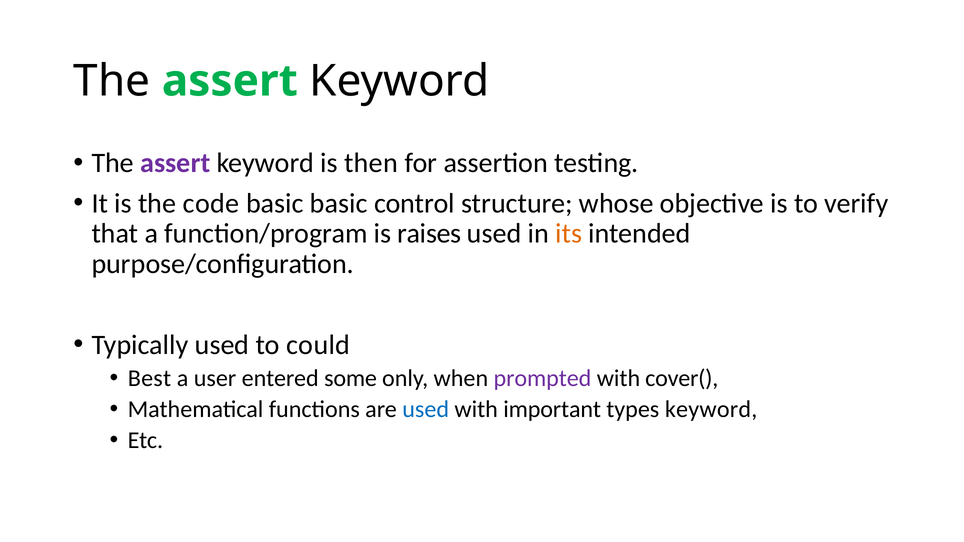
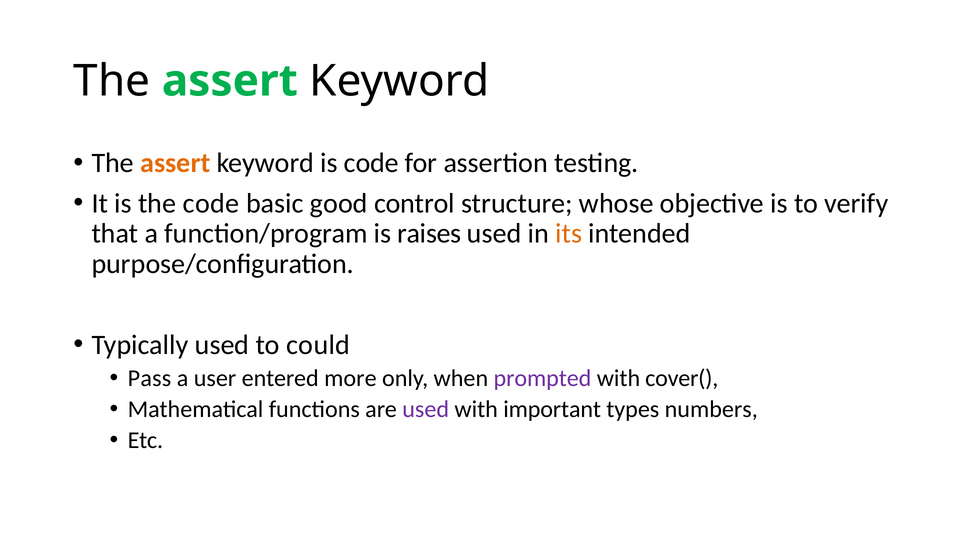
assert at (175, 163) colour: purple -> orange
is then: then -> code
basic basic: basic -> good
Best: Best -> Pass
some: some -> more
used at (426, 409) colour: blue -> purple
types keyword: keyword -> numbers
